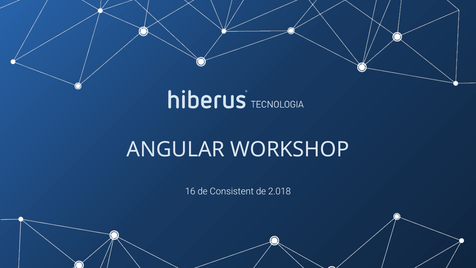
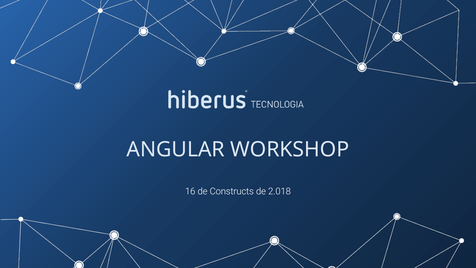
Consistent: Consistent -> Constructs
